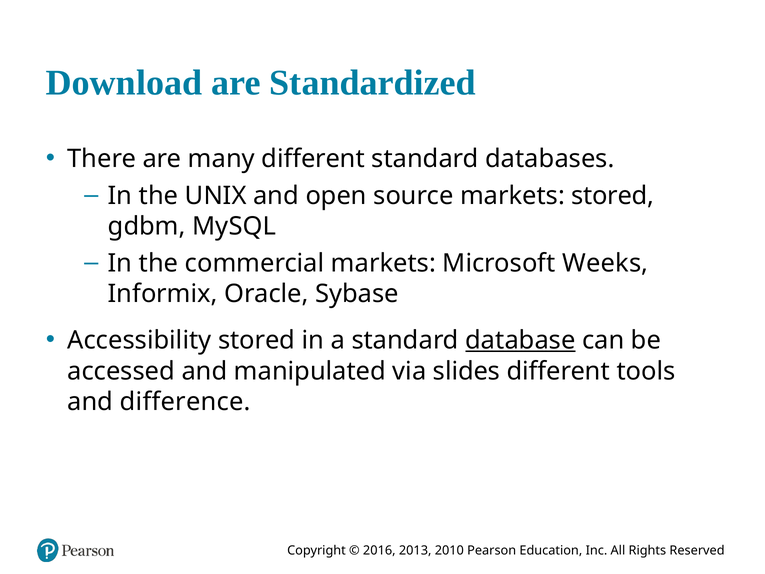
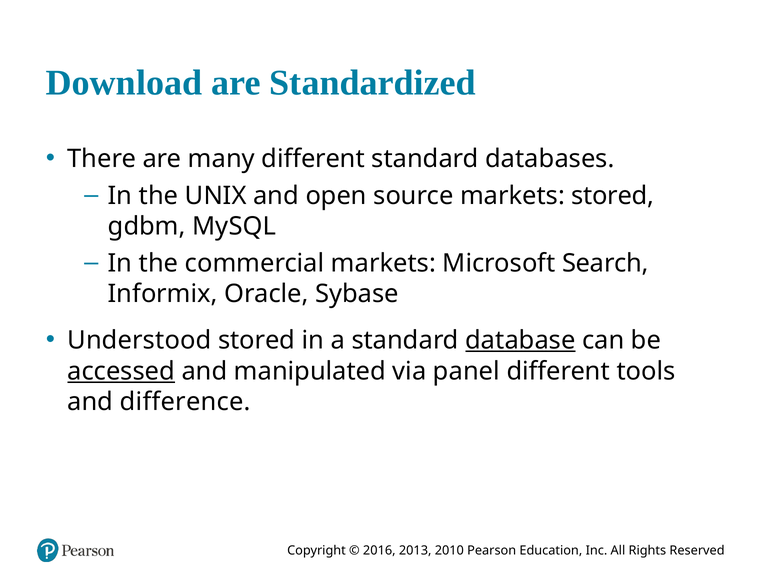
Weeks: Weeks -> Search
Accessibility: Accessibility -> Understood
accessed underline: none -> present
slides: slides -> panel
